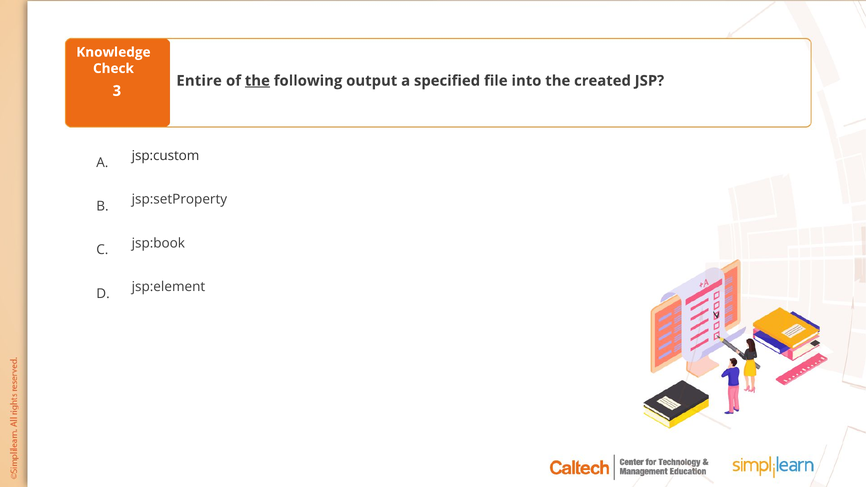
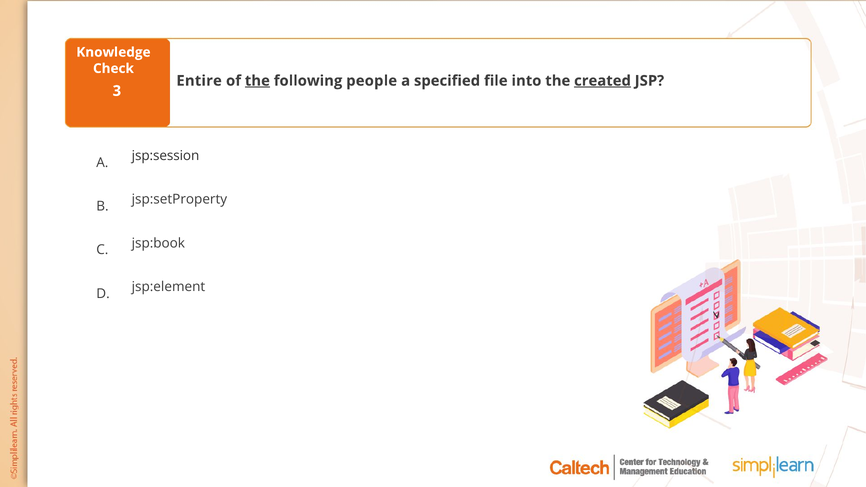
output: output -> people
created underline: none -> present
jsp:custom: jsp:custom -> jsp:session
